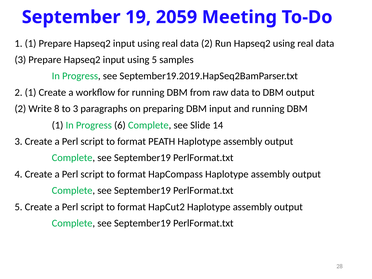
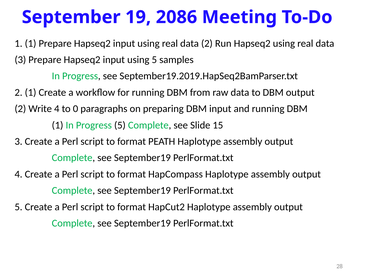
2059: 2059 -> 2086
Write 8: 8 -> 4
to 3: 3 -> 0
Progress 6: 6 -> 5
14: 14 -> 15
